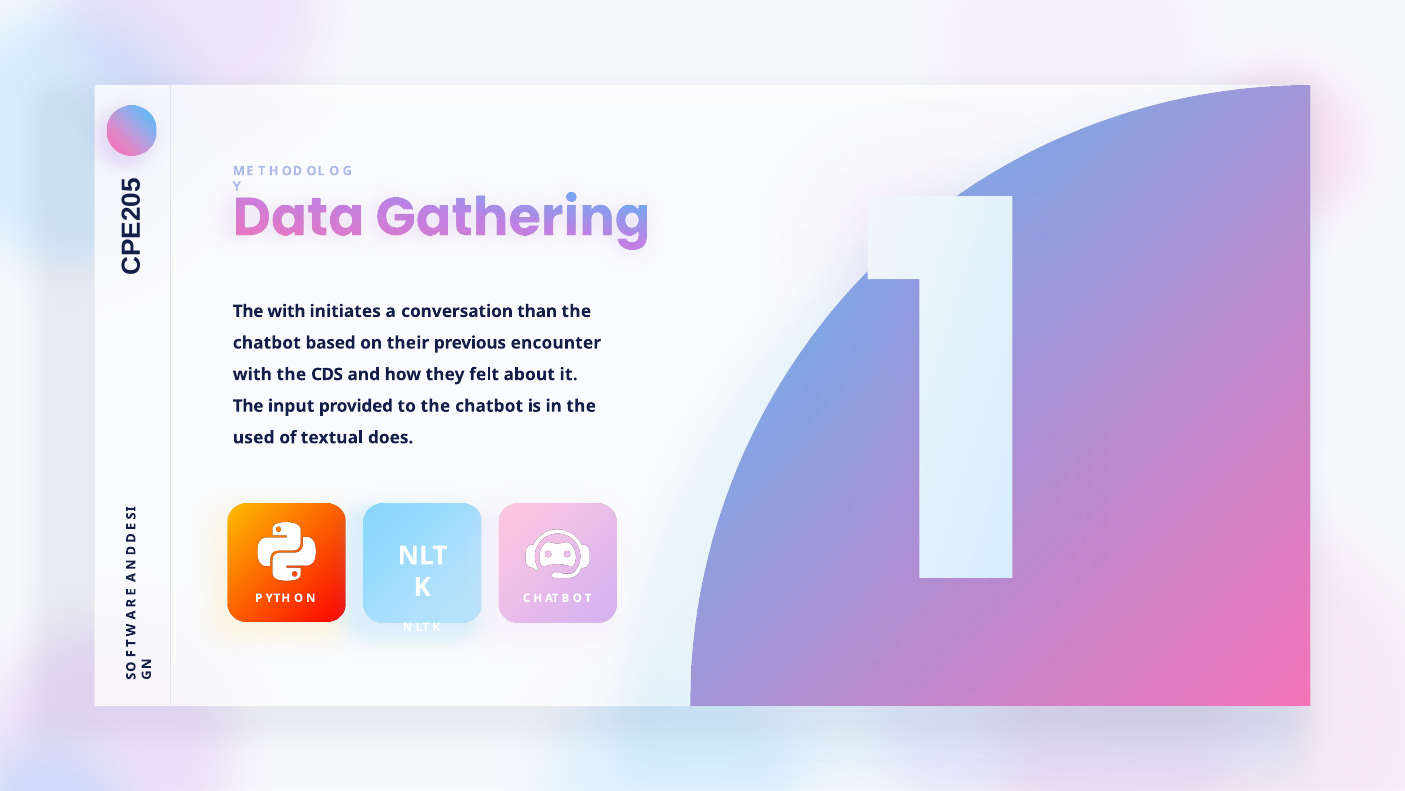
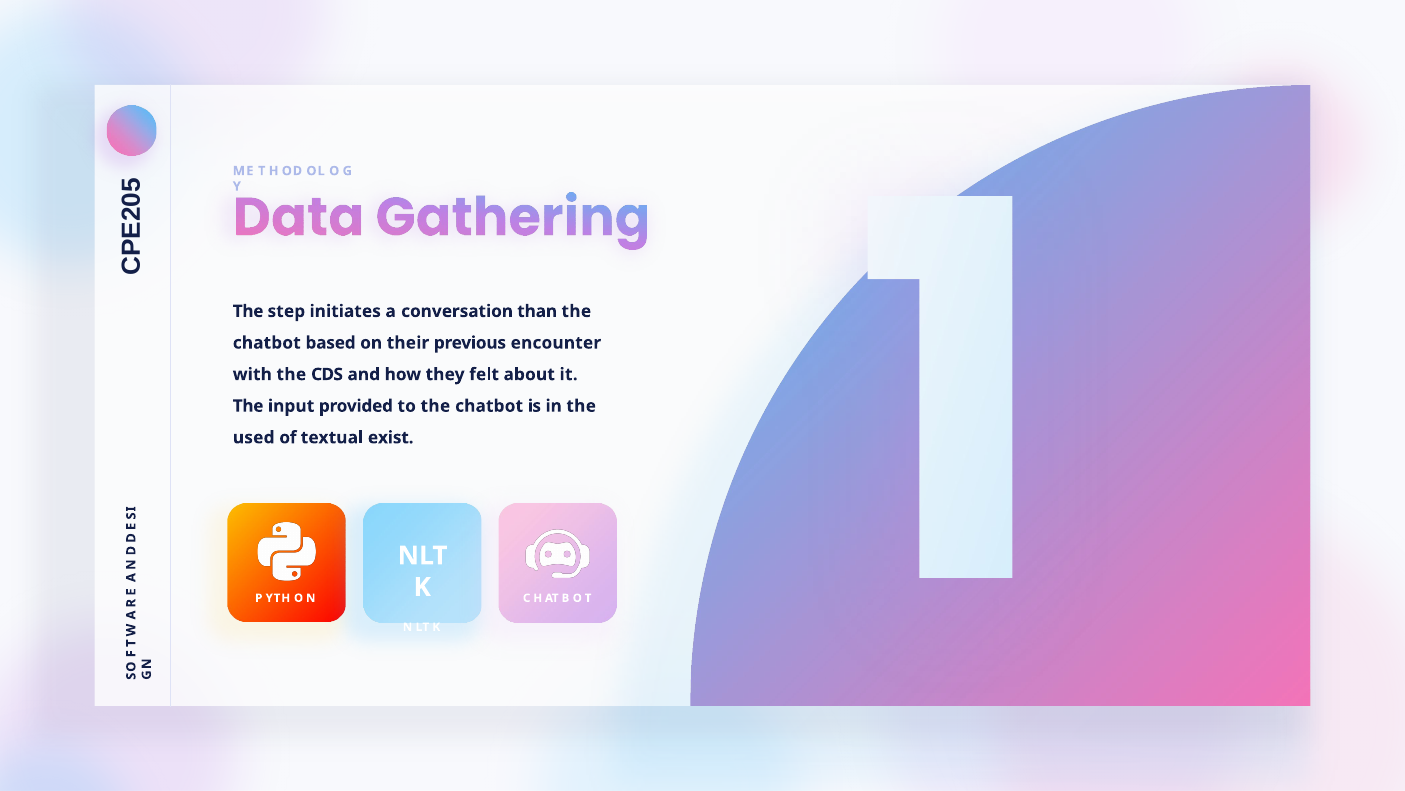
The with: with -> step
does: does -> exist
